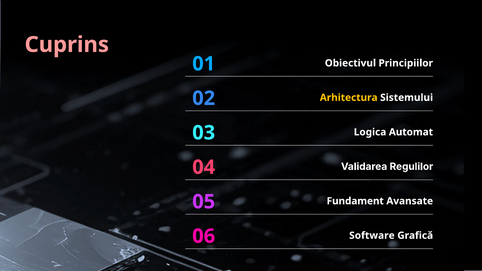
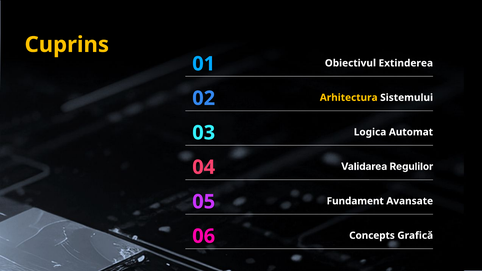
Cuprins colour: pink -> yellow
Principiilor: Principiilor -> Extinderea
Software: Software -> Concepts
